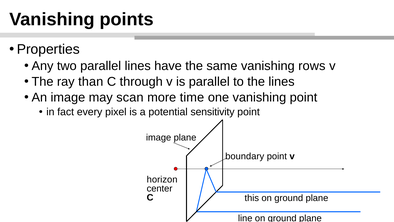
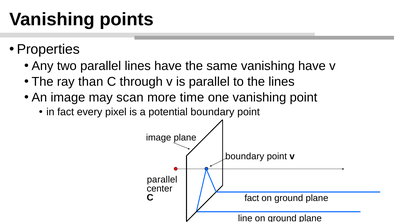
vanishing rows: rows -> have
potential sensitivity: sensitivity -> boundary
horizon at (162, 179): horizon -> parallel
this at (252, 198): this -> fact
